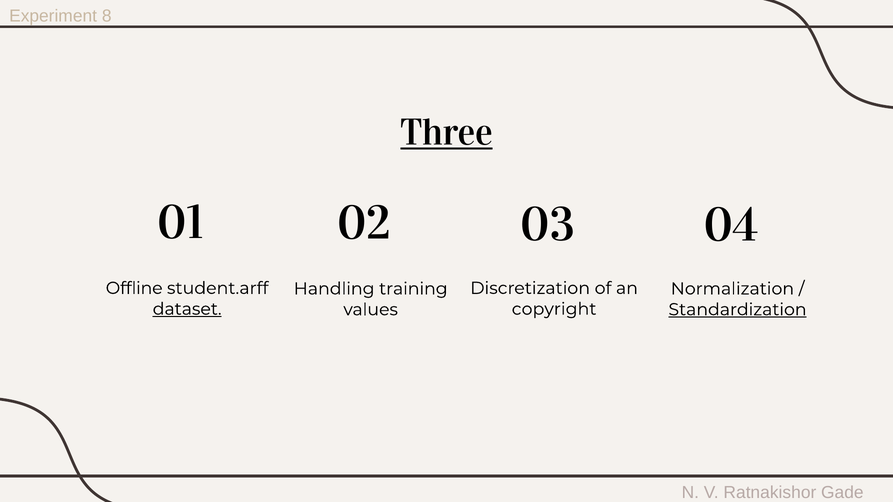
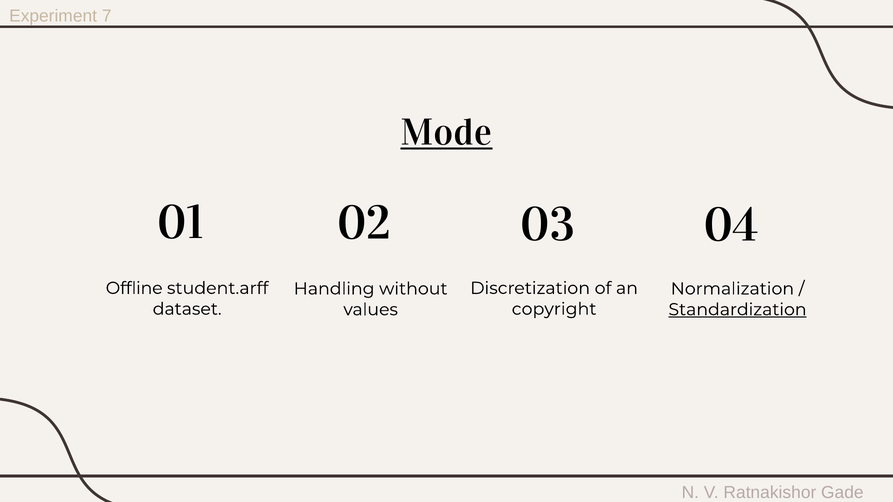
8: 8 -> 7
Three: Three -> Mode
training: training -> without
dataset underline: present -> none
